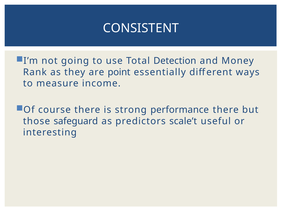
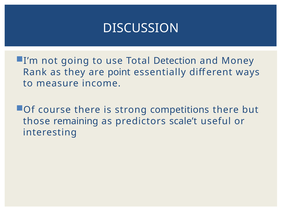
CONSISTENT: CONSISTENT -> DISCUSSION
performance: performance -> competitions
safeguard: safeguard -> remaining
